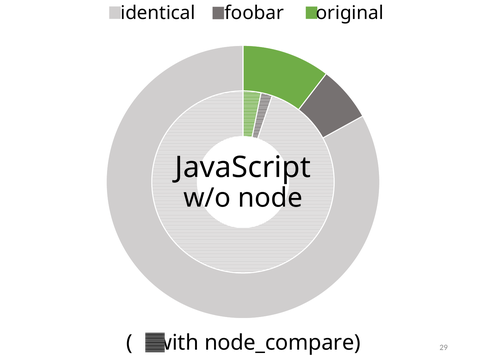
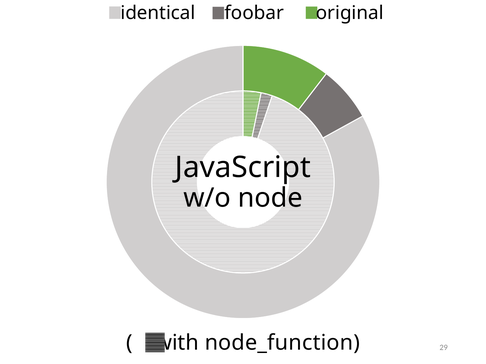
node_compare: node_compare -> node_function
